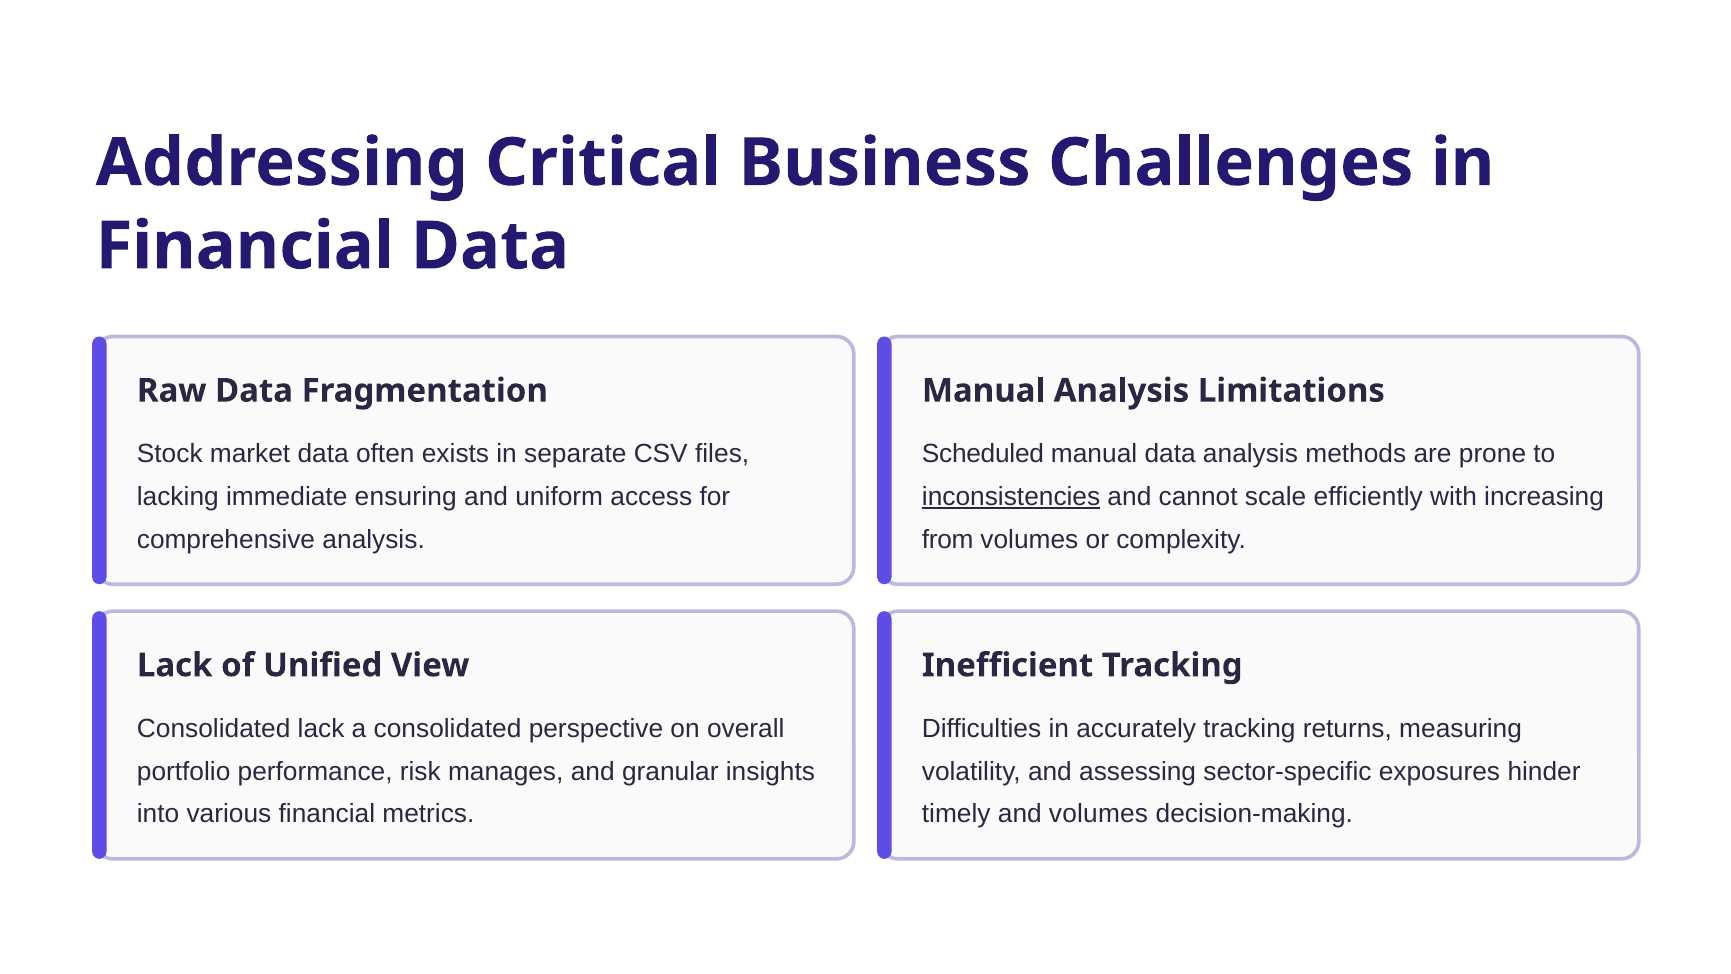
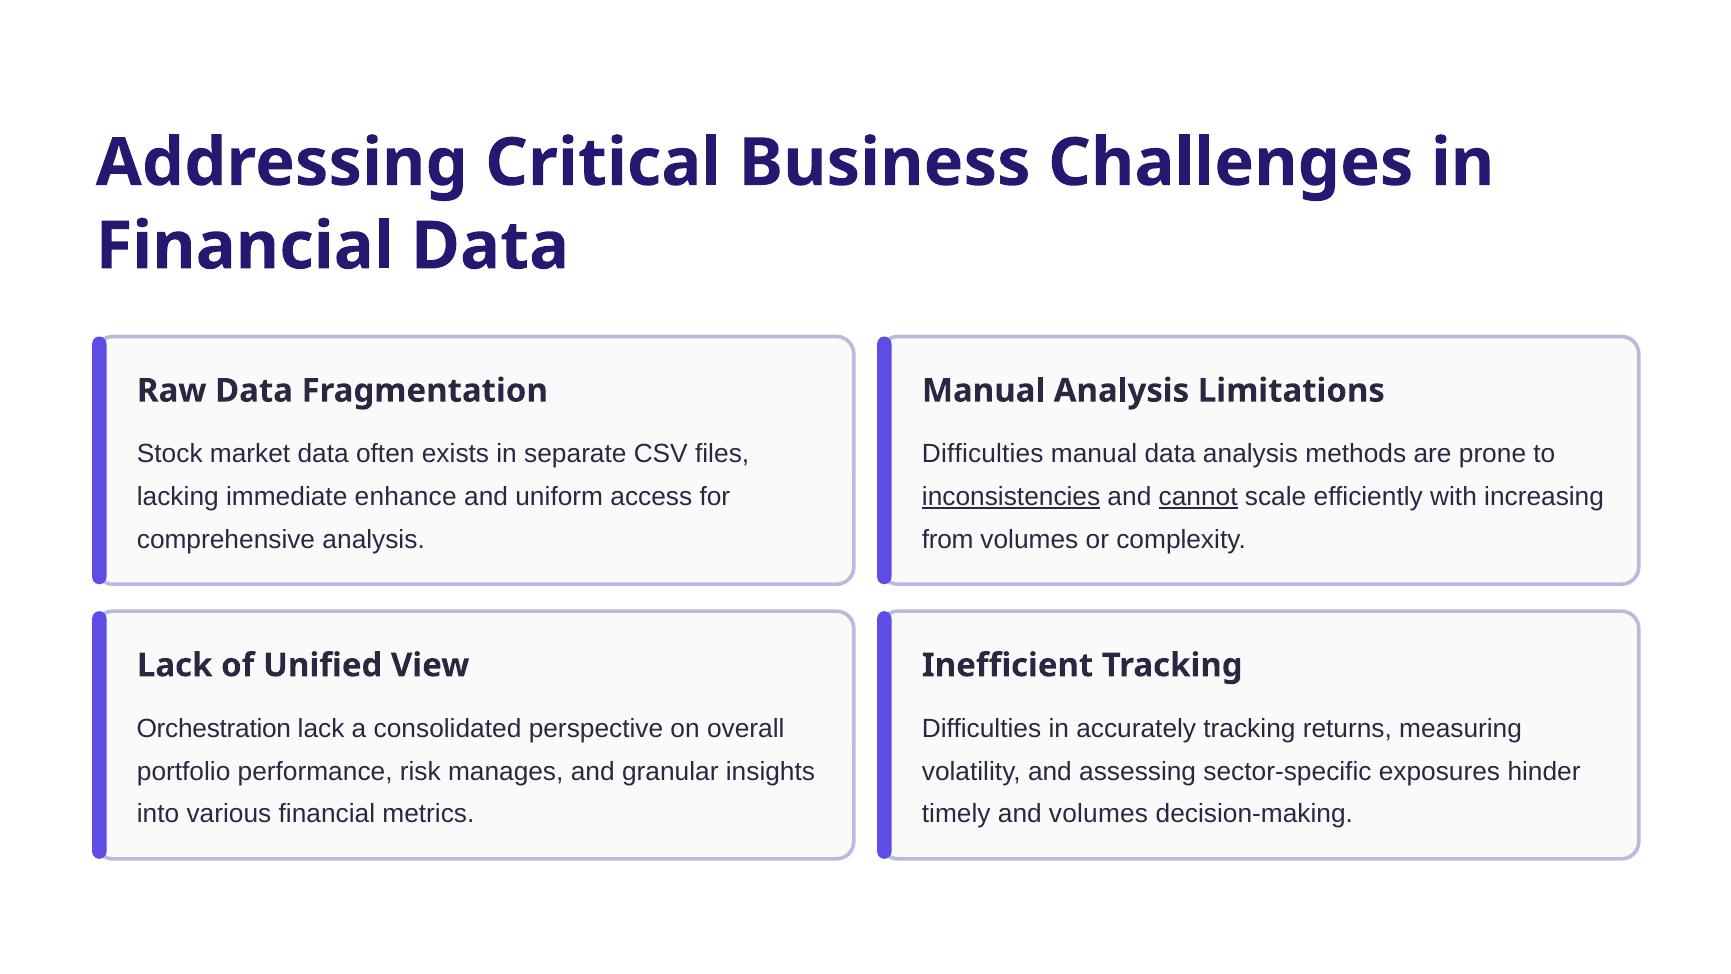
Scheduled at (983, 454): Scheduled -> Difficulties
ensuring: ensuring -> enhance
cannot underline: none -> present
Consolidated at (214, 728): Consolidated -> Orchestration
